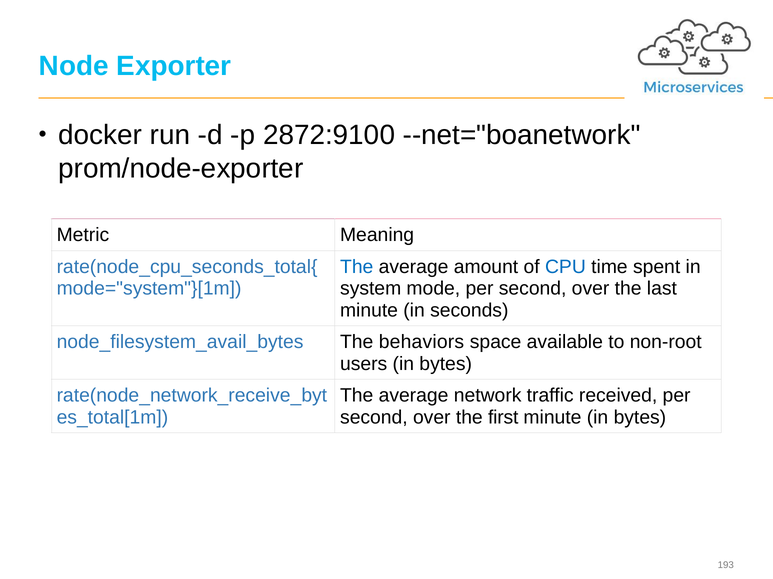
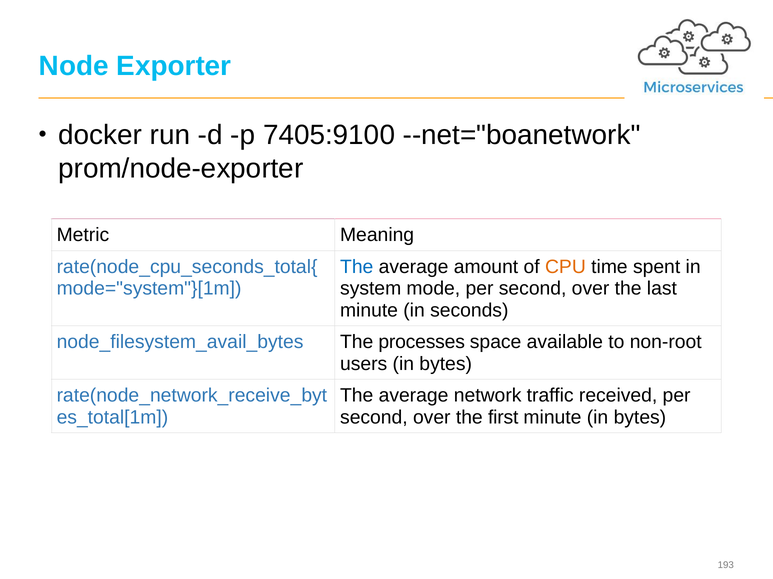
2872:9100: 2872:9100 -> 7405:9100
CPU colour: blue -> orange
behaviors: behaviors -> processes
